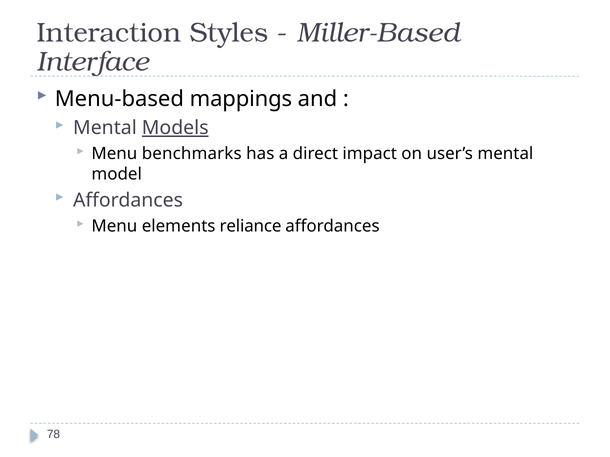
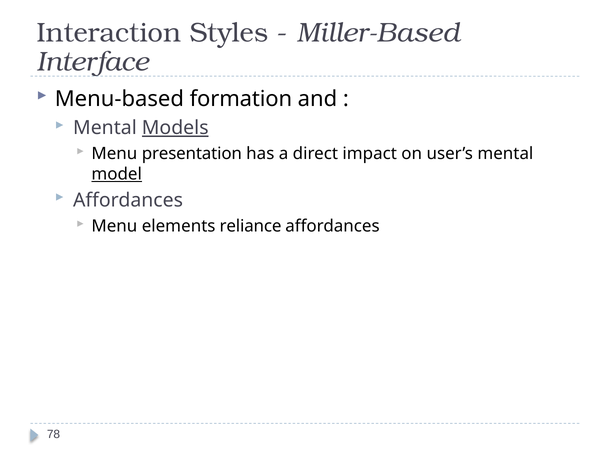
mappings: mappings -> formation
benchmarks: benchmarks -> presentation
model underline: none -> present
